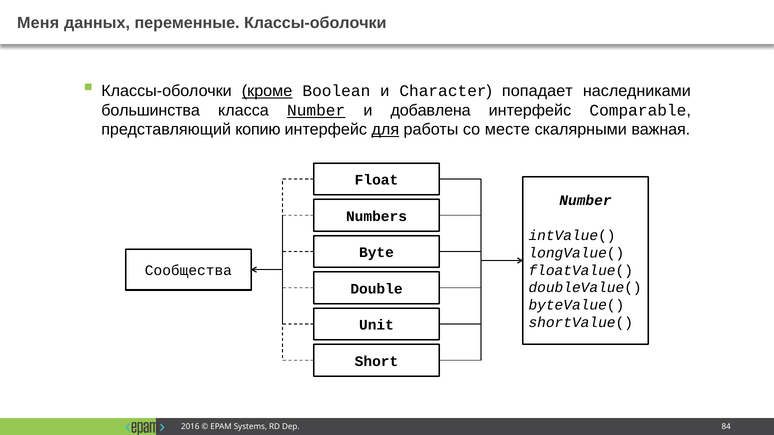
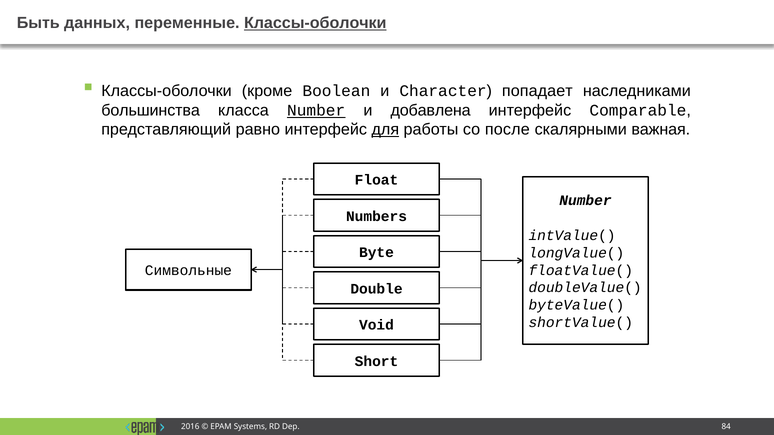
Меня: Меня -> Быть
Классы-оболочки at (315, 23) underline: none -> present
кроме underline: present -> none
копию: копию -> равно
месте: месте -> после
Сообщества: Сообщества -> Символьные
Unit: Unit -> Void
